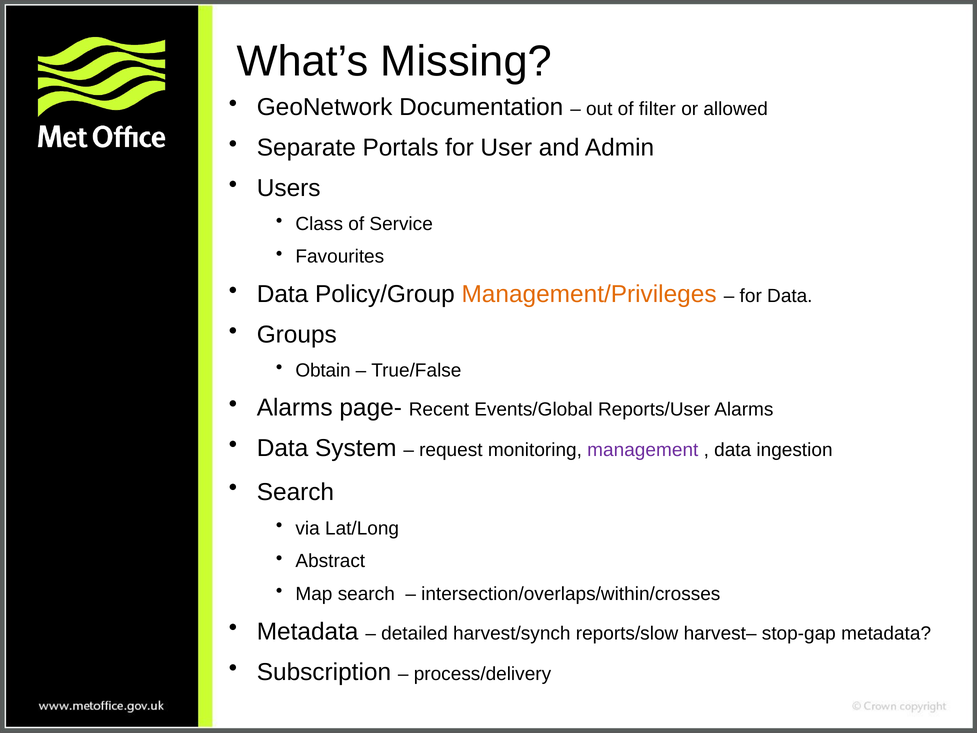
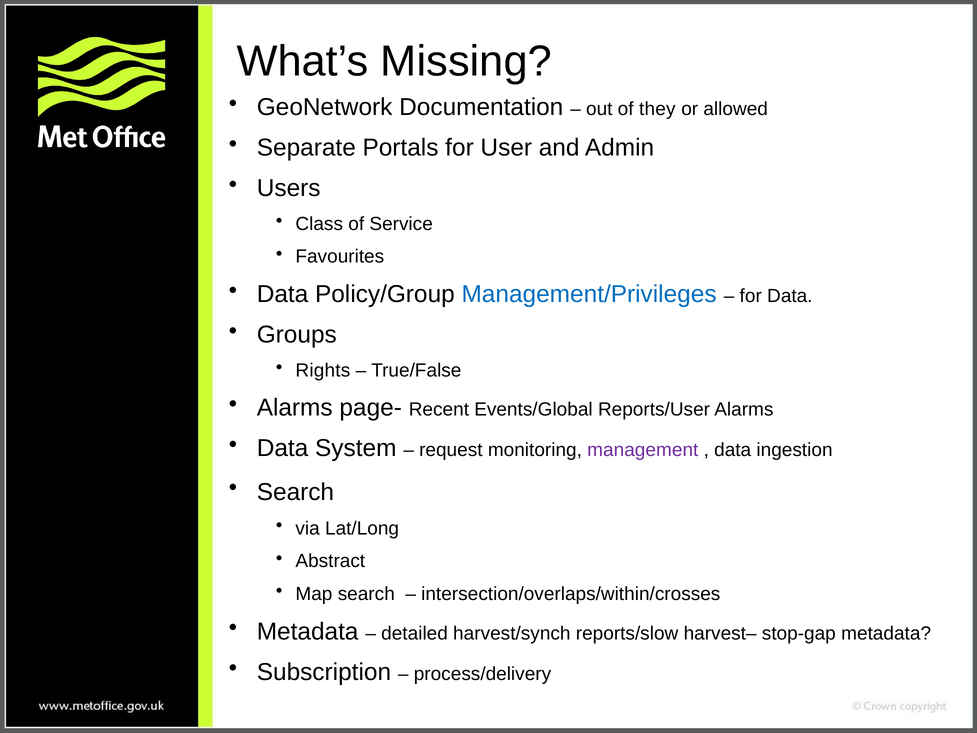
filter: filter -> they
Management/Privileges colour: orange -> blue
Obtain: Obtain -> Rights
